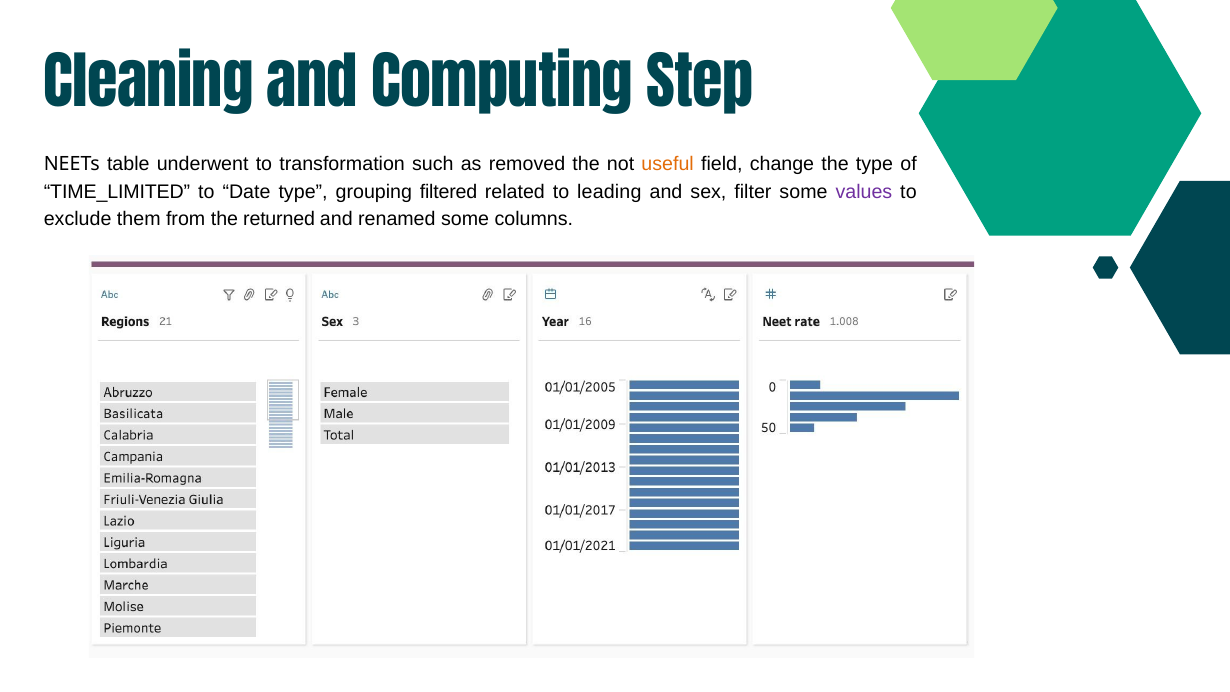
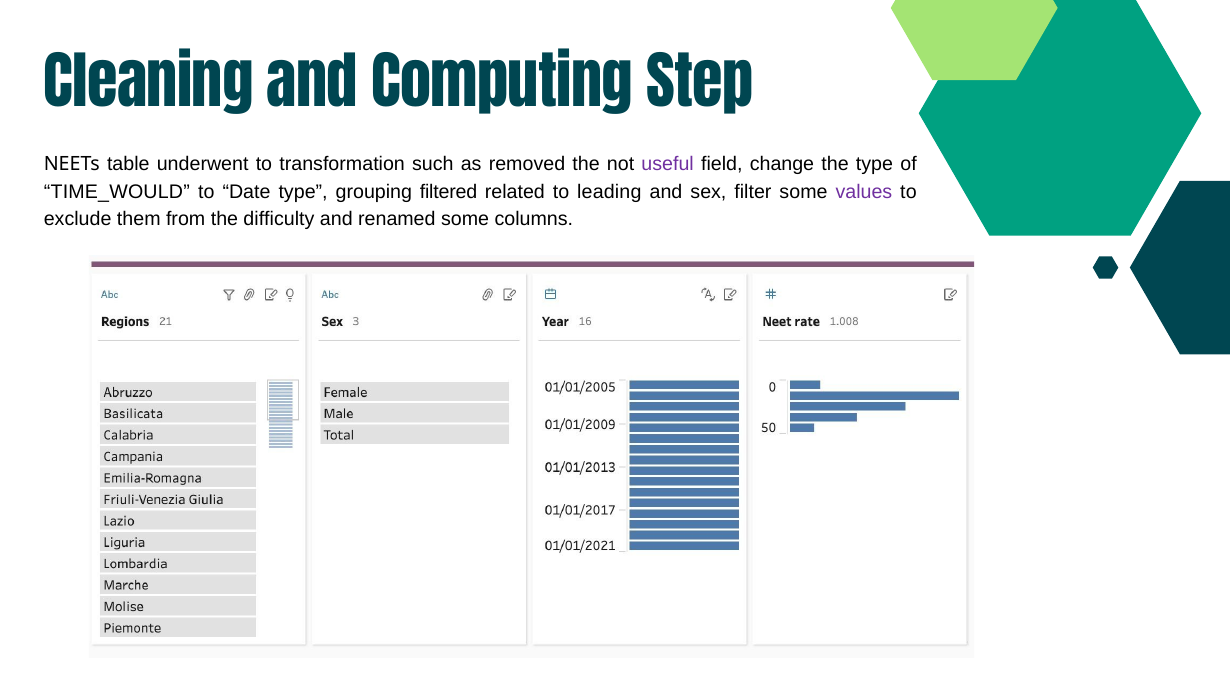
useful colour: orange -> purple
TIME_LIMITED: TIME_LIMITED -> TIME_WOULD
returned: returned -> difficulty
